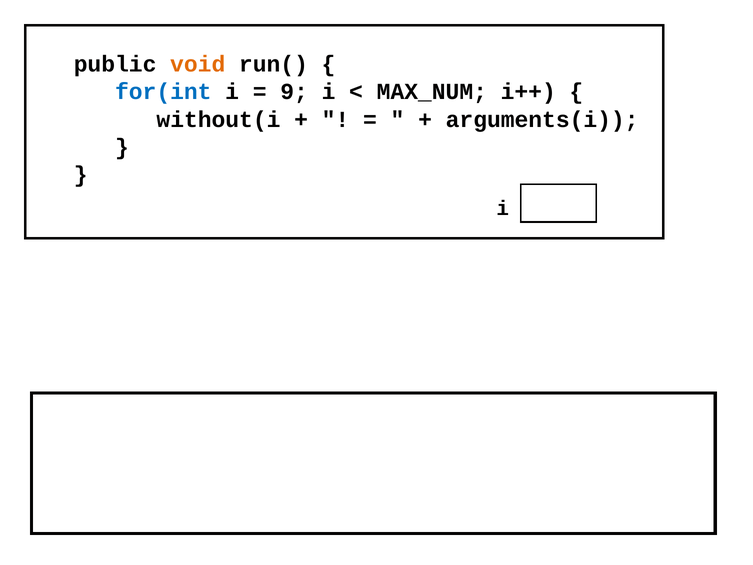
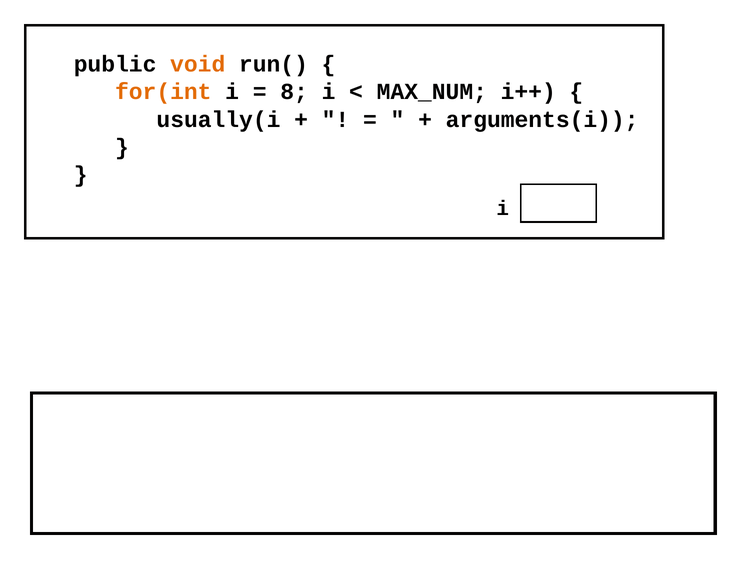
for(int colour: blue -> orange
9: 9 -> 8
without(i: without(i -> usually(i
